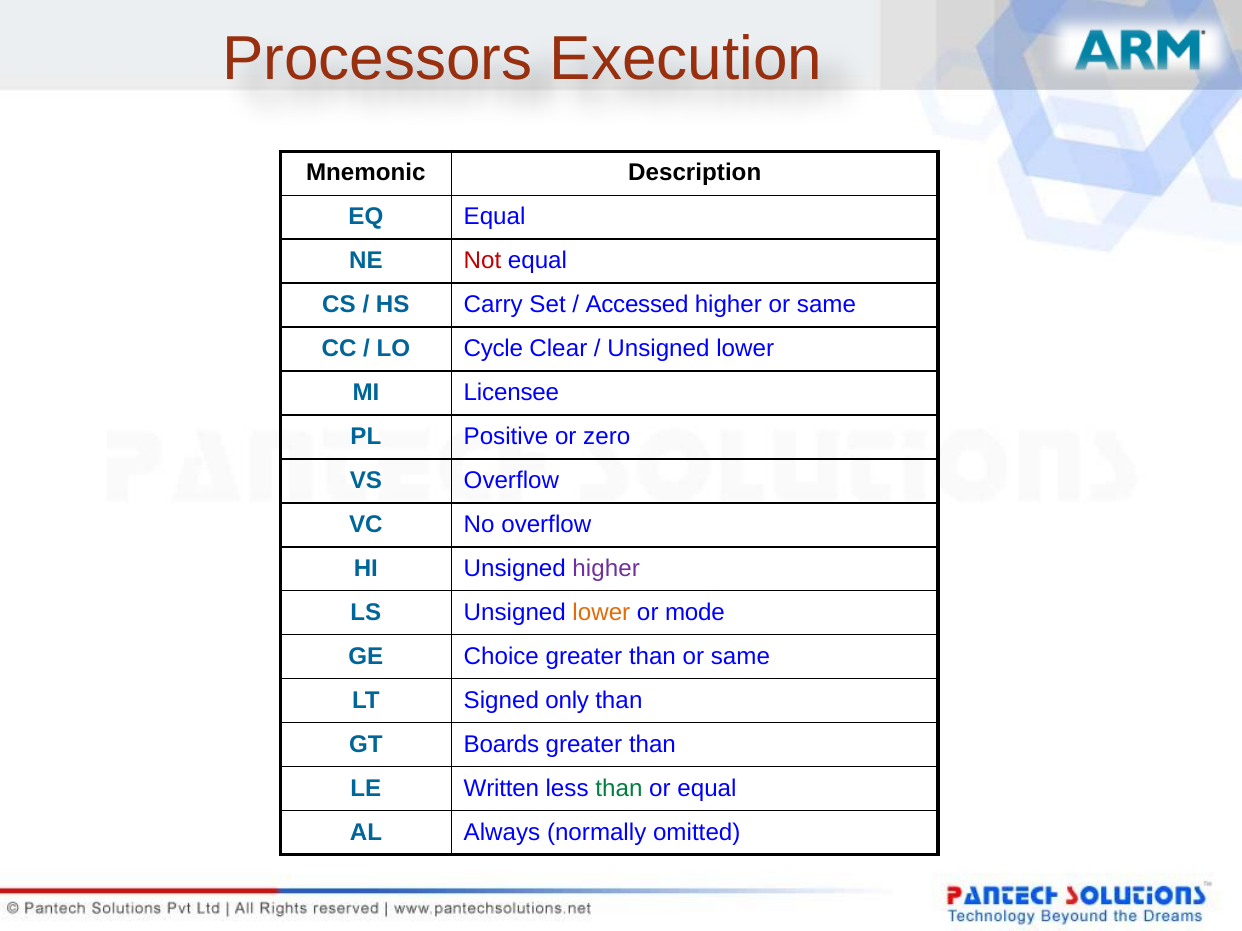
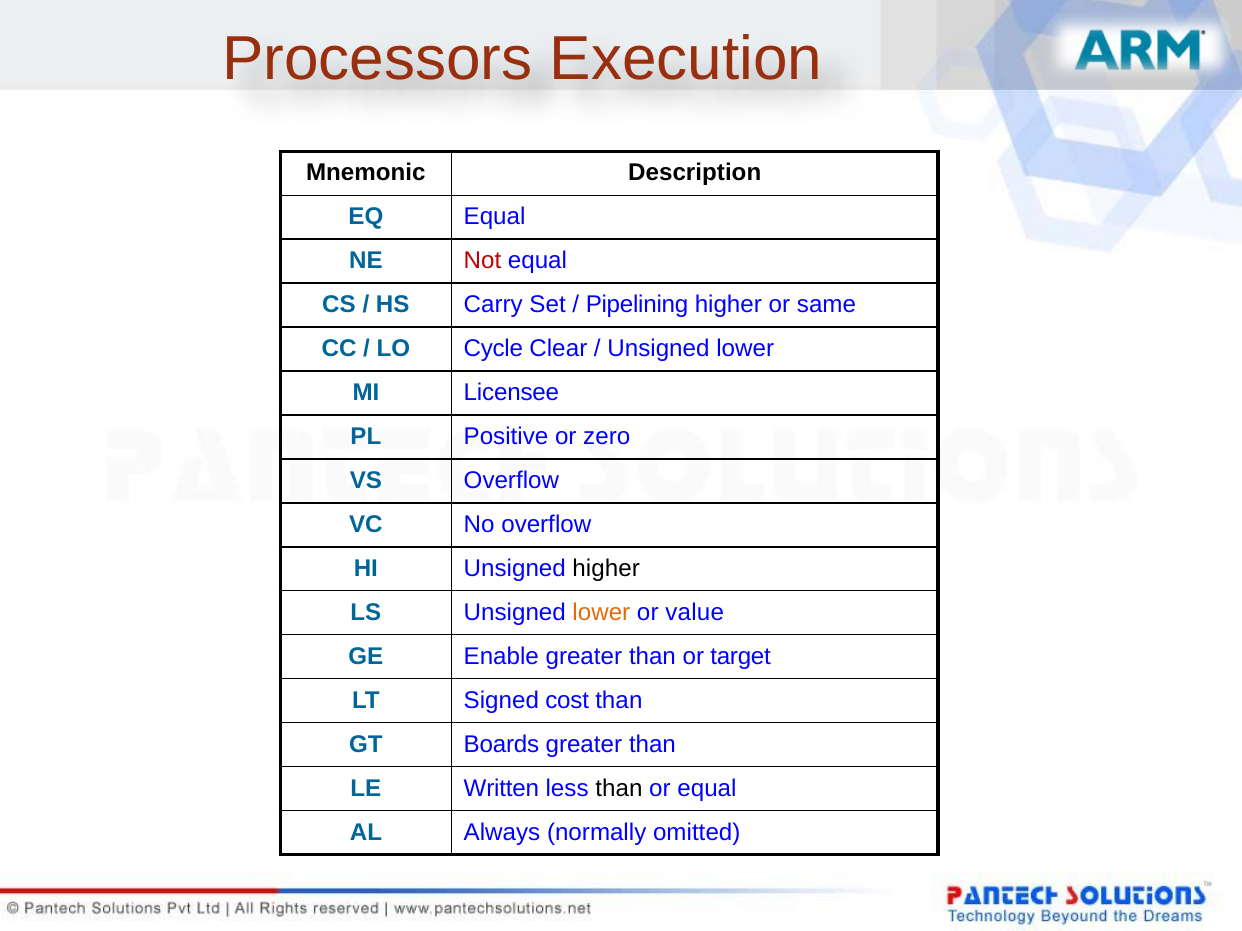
Accessed: Accessed -> Pipelining
higher at (606, 569) colour: purple -> black
mode: mode -> value
Choice: Choice -> Enable
than or same: same -> target
only: only -> cost
than at (619, 789) colour: green -> black
